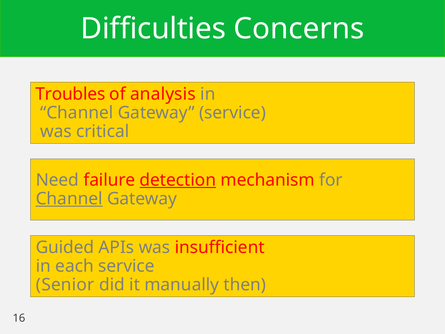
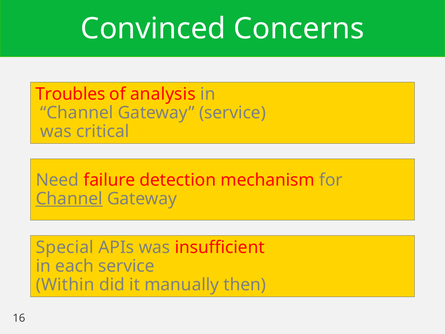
Difficulties: Difficulties -> Convinced
detection underline: present -> none
Guided: Guided -> Special
Senior: Senior -> Within
